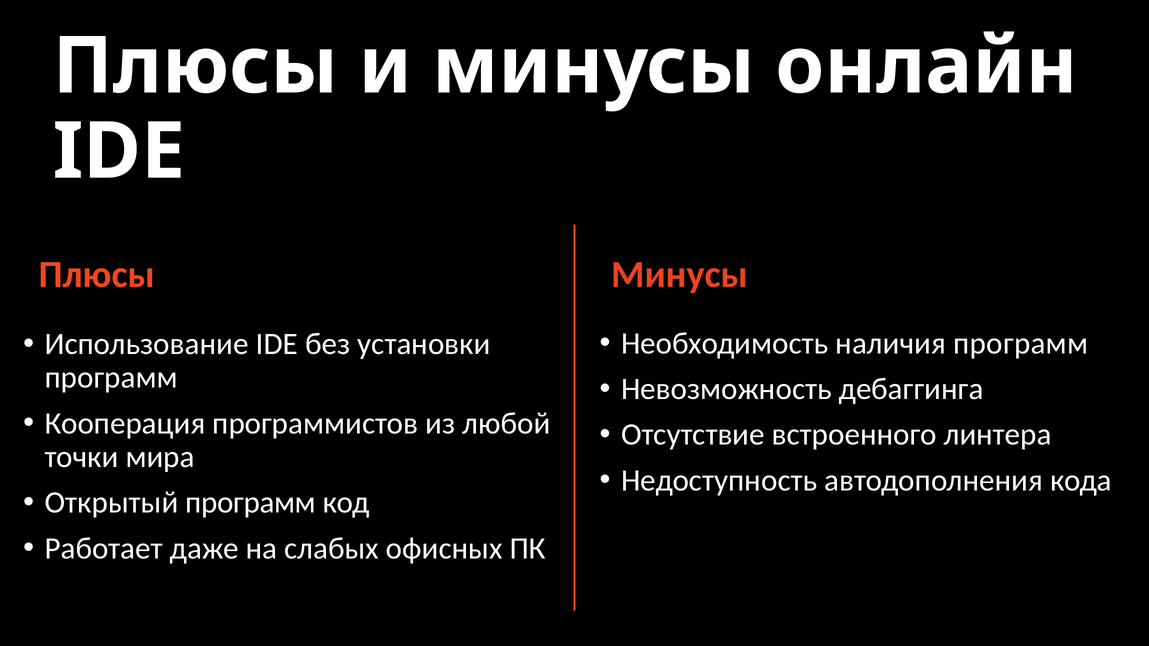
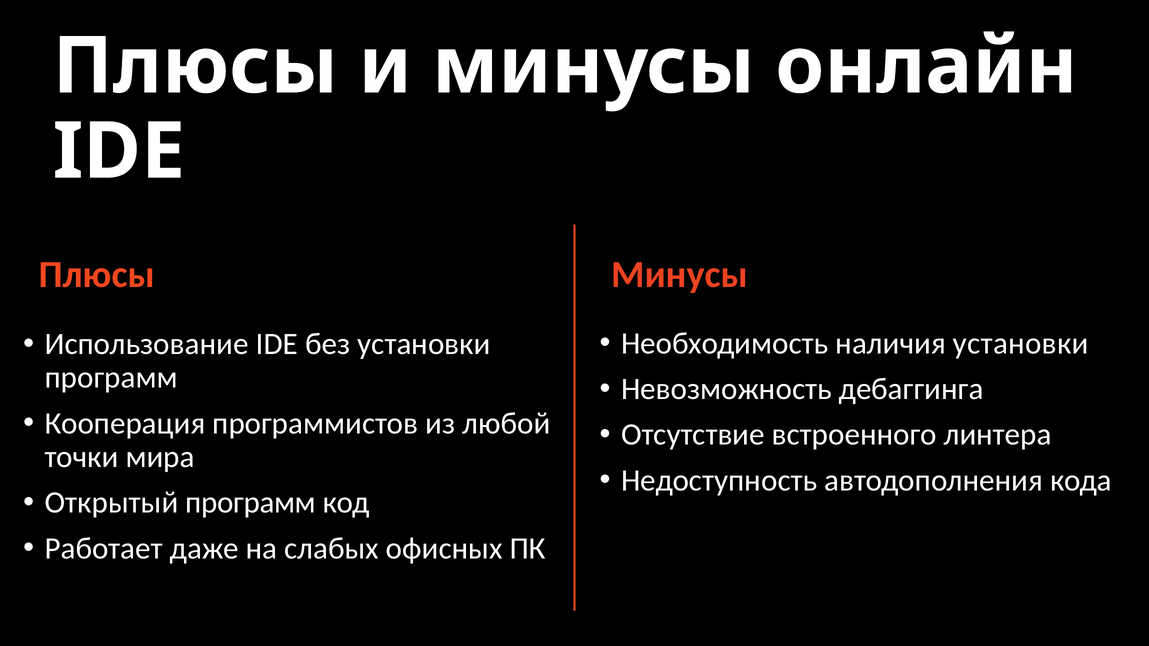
наличия программ: программ -> установки
